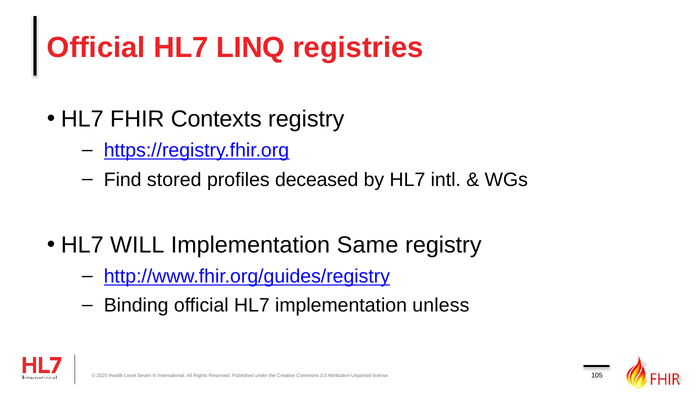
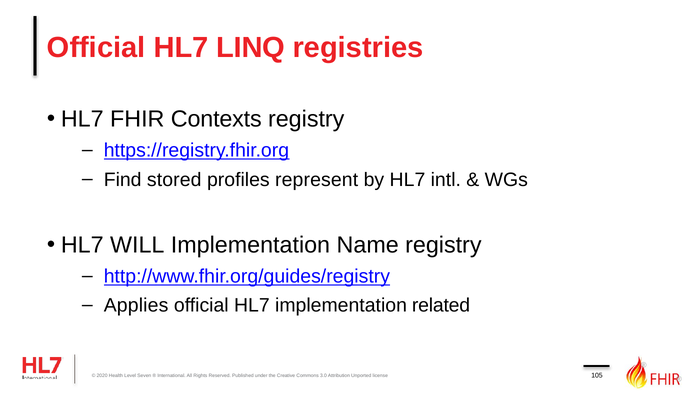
deceased: deceased -> represent
Same: Same -> Name
Binding: Binding -> Applies
unless: unless -> related
